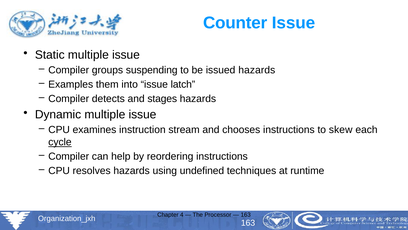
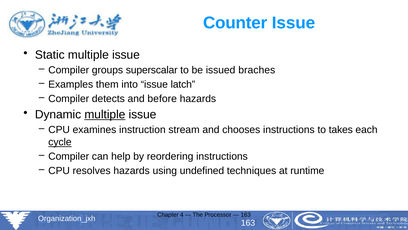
suspending: suspending -> superscalar
issued hazards: hazards -> braches
stages: stages -> before
multiple at (105, 114) underline: none -> present
skew: skew -> takes
